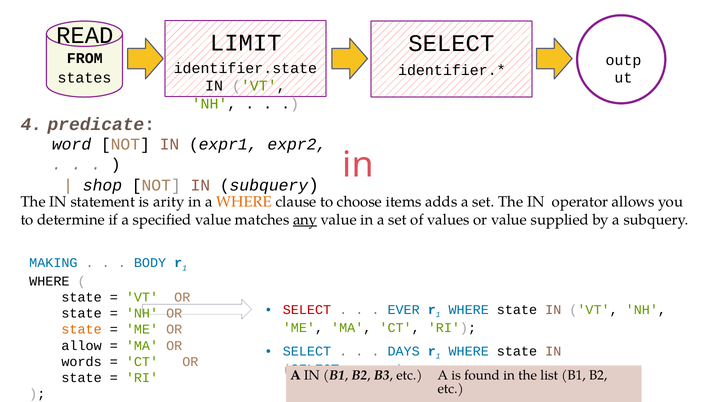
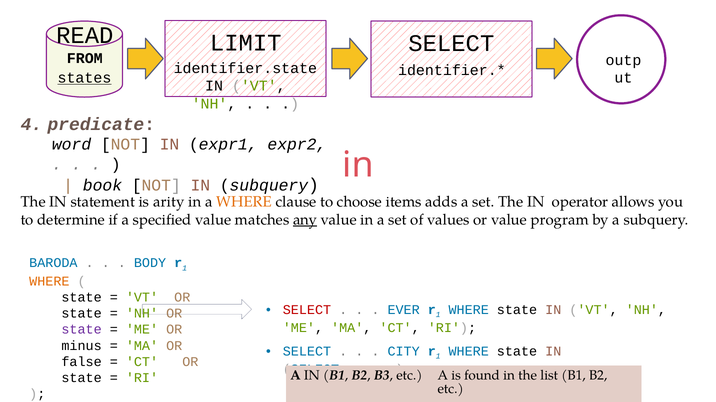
states underline: none -> present
shop: shop -> book
supplied: supplied -> program
MAKING: MAKING -> BARODA
WHERE at (49, 282) colour: black -> orange
state at (82, 330) colour: orange -> purple
allow: allow -> minus
DAYS: DAYS -> CITY
words: words -> false
